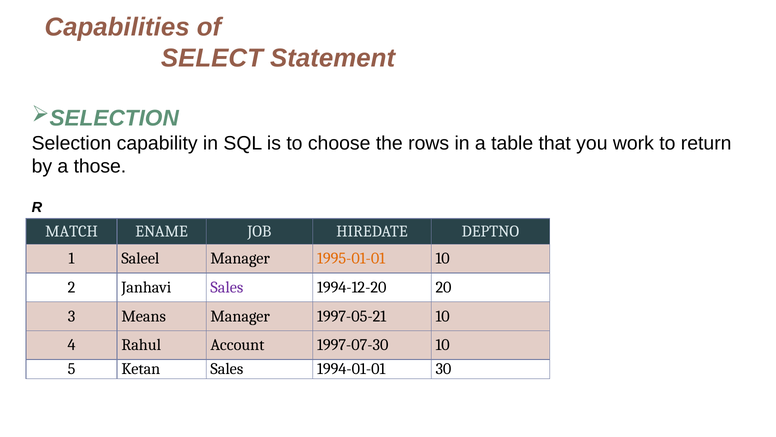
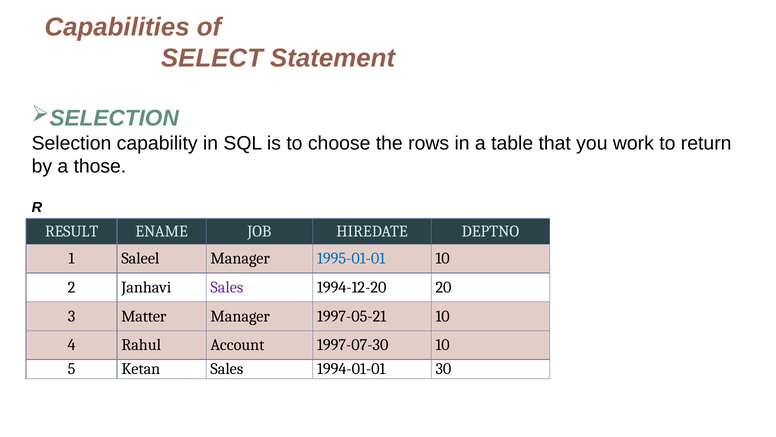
MATCH: MATCH -> RESULT
1995-01-01 colour: orange -> blue
Means: Means -> Matter
